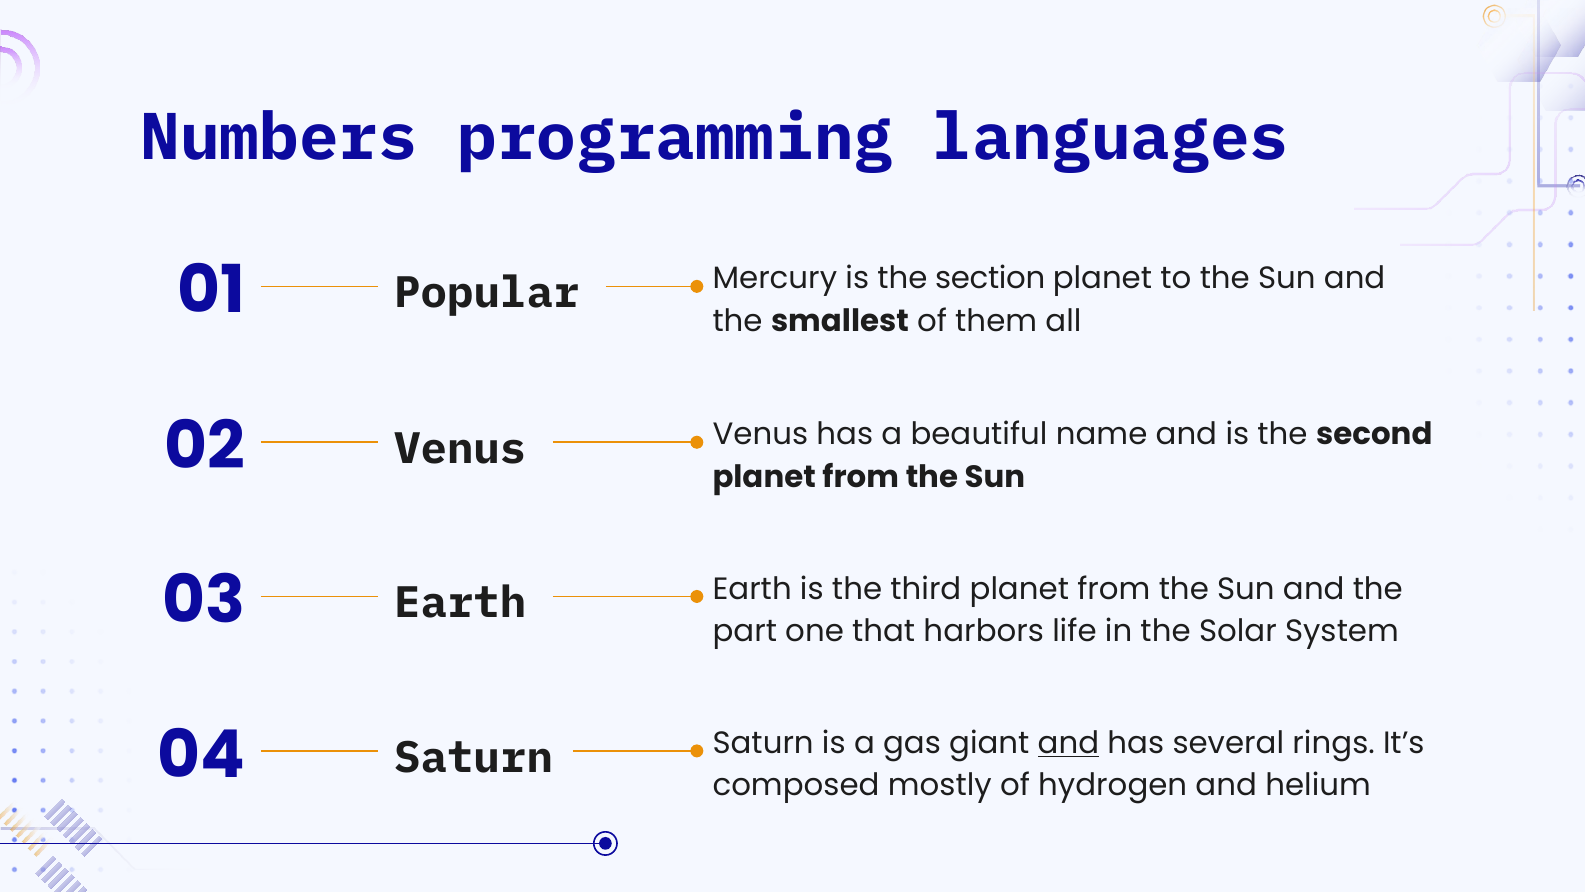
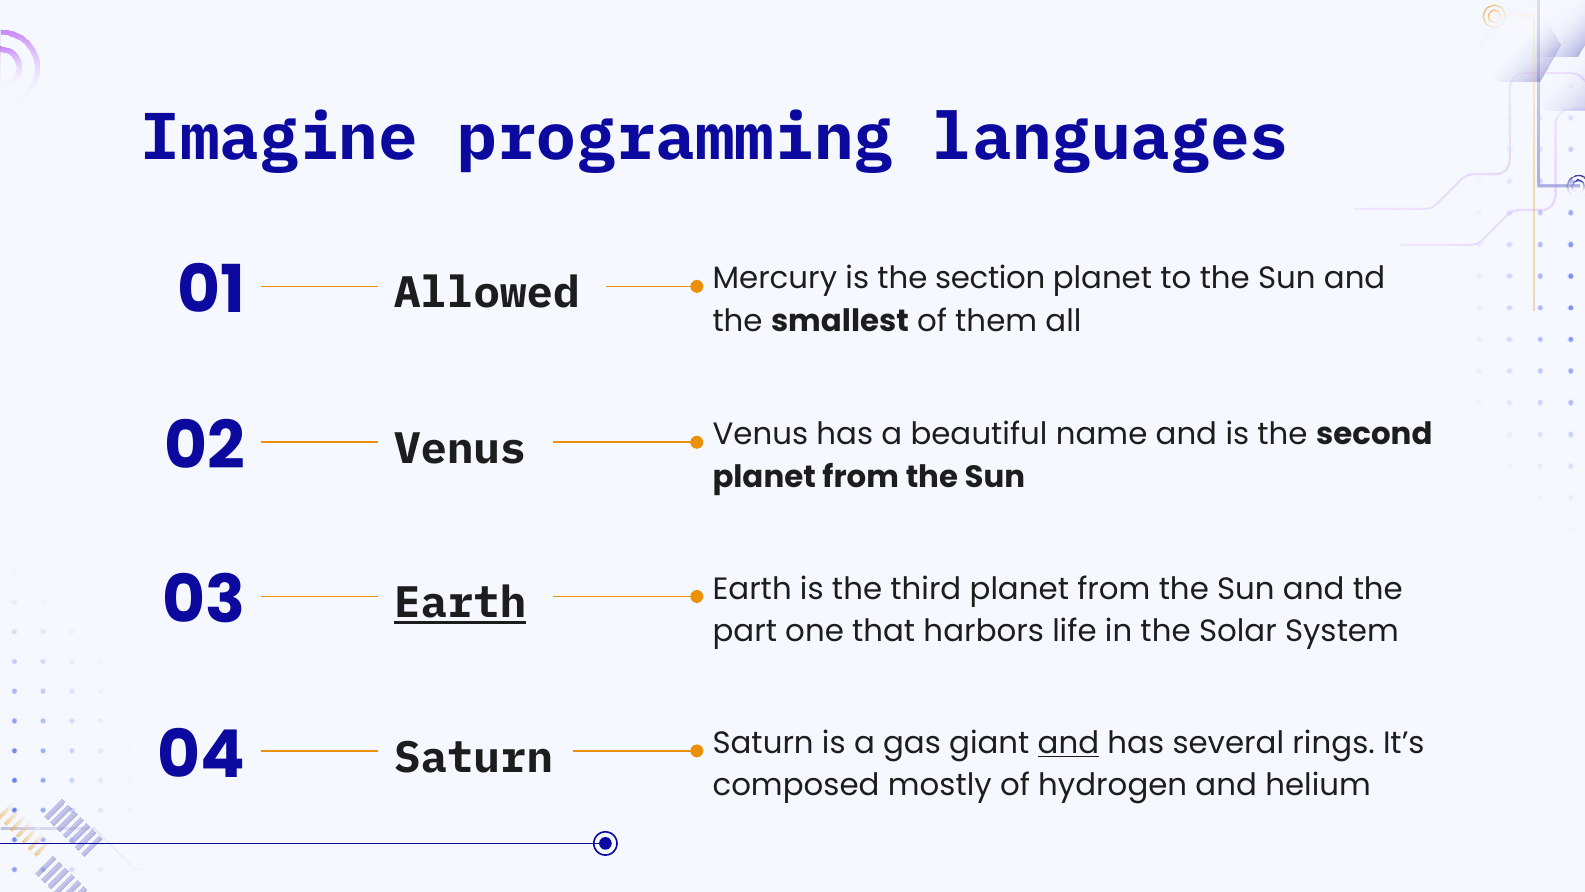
Numbers: Numbers -> Imagine
Popular: Popular -> Allowed
Earth at (460, 603) underline: none -> present
